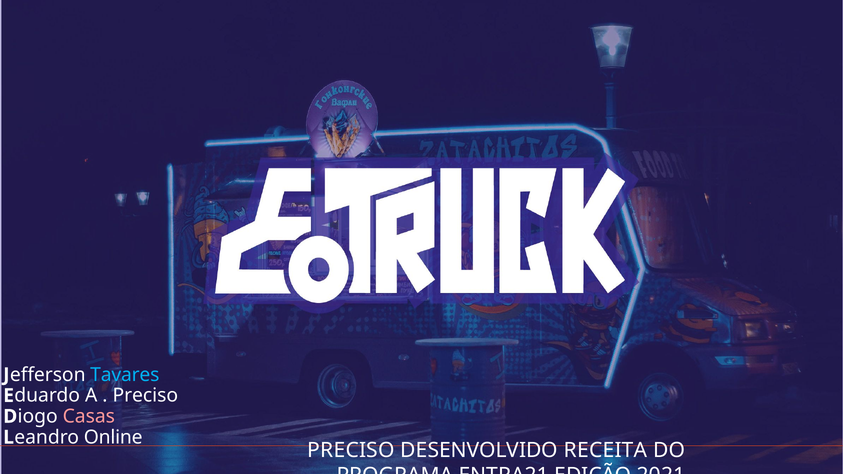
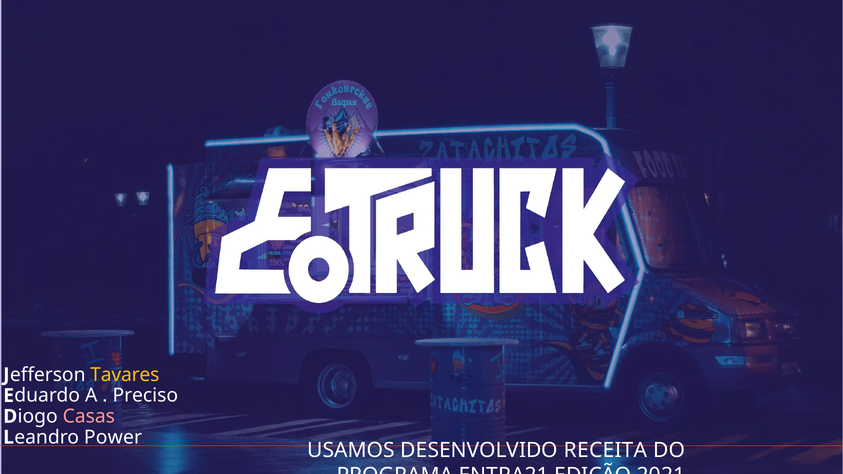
Tavares colour: light blue -> yellow
Online: Online -> Power
PRECISO at (351, 450): PRECISO -> USAMOS
